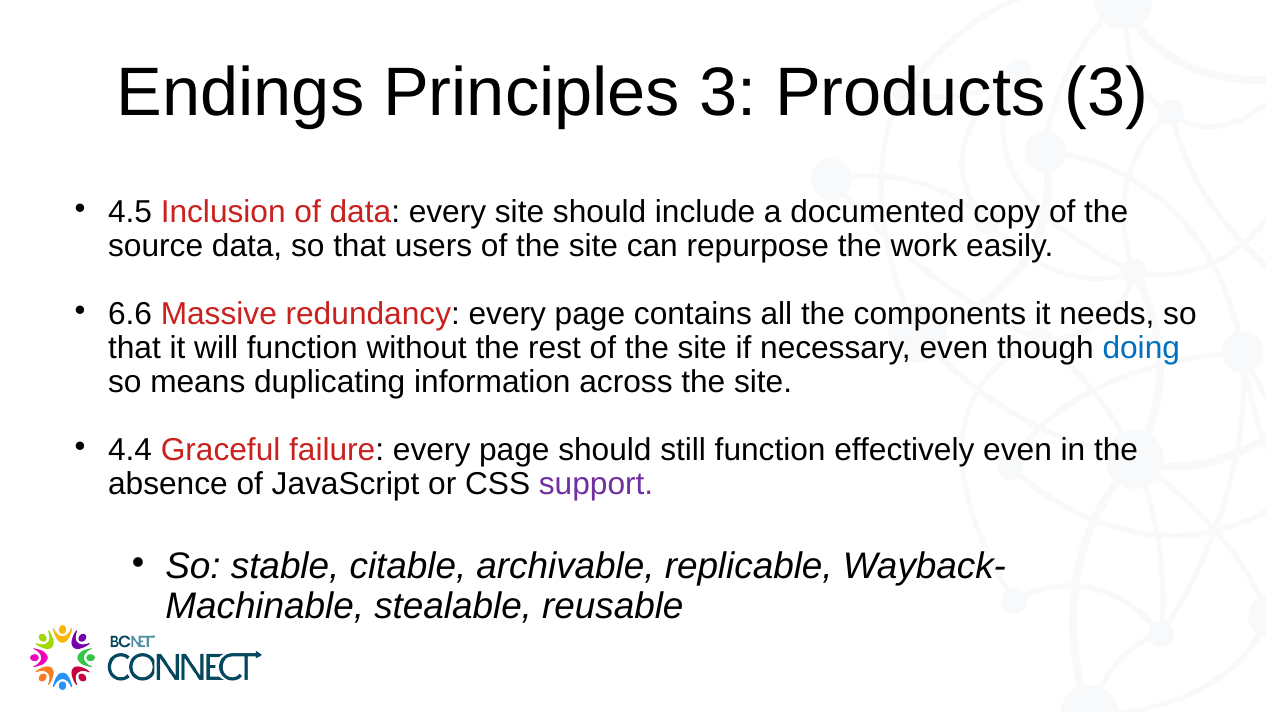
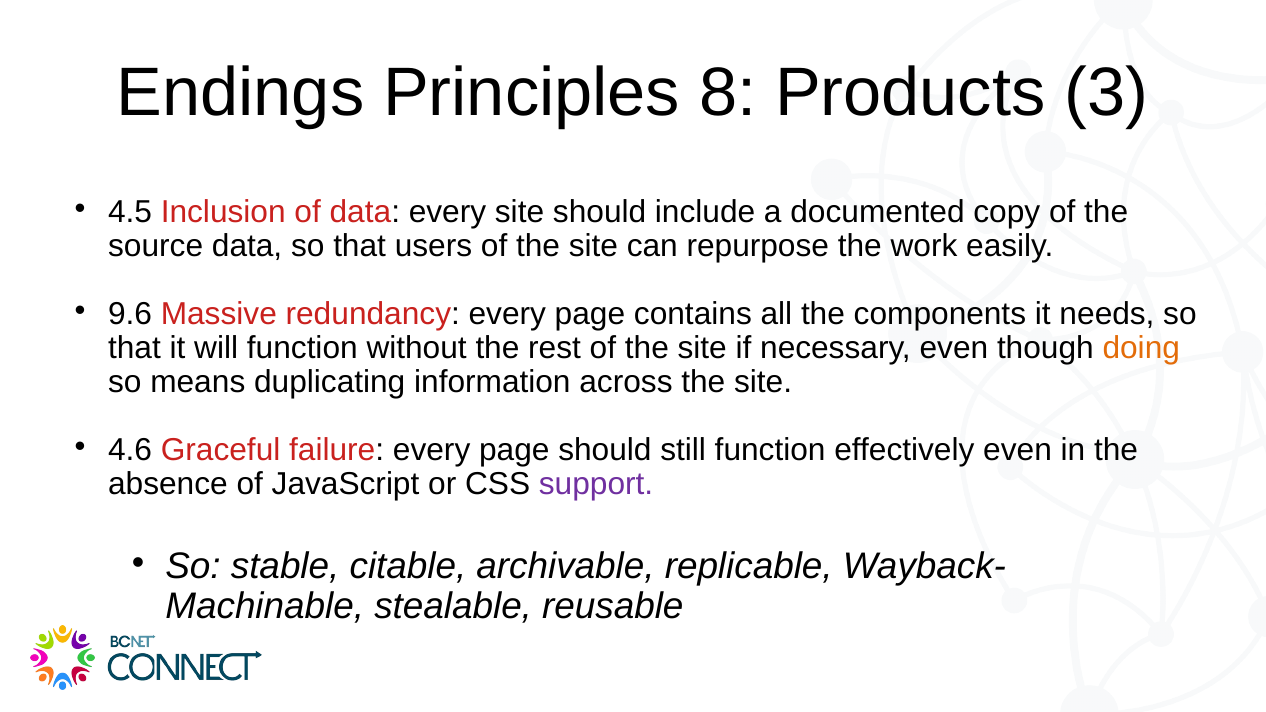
Principles 3: 3 -> 8
6.6: 6.6 -> 9.6
doing colour: blue -> orange
4.4: 4.4 -> 4.6
